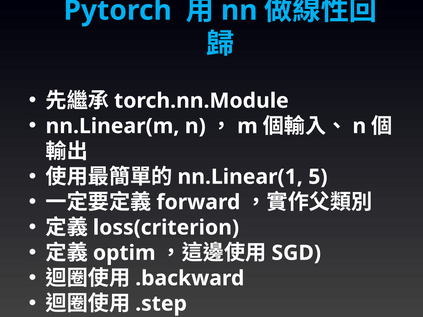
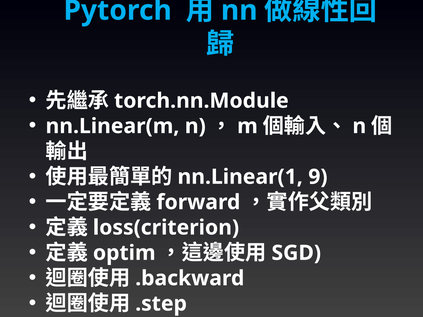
5: 5 -> 9
